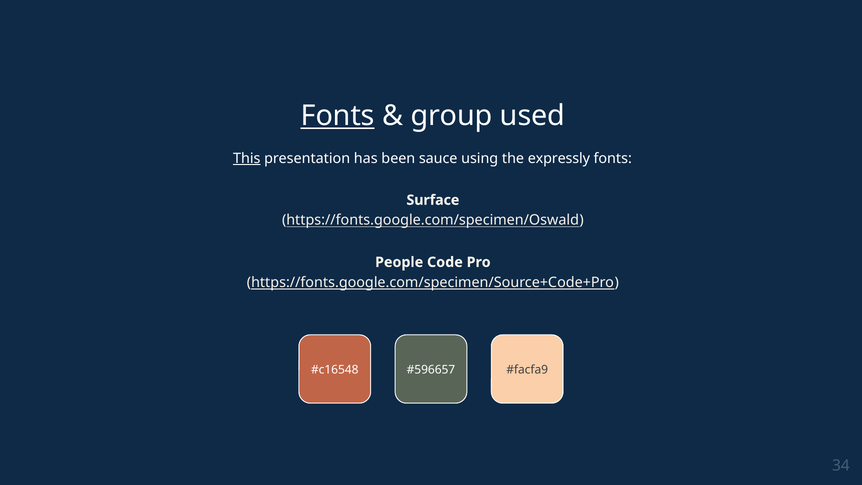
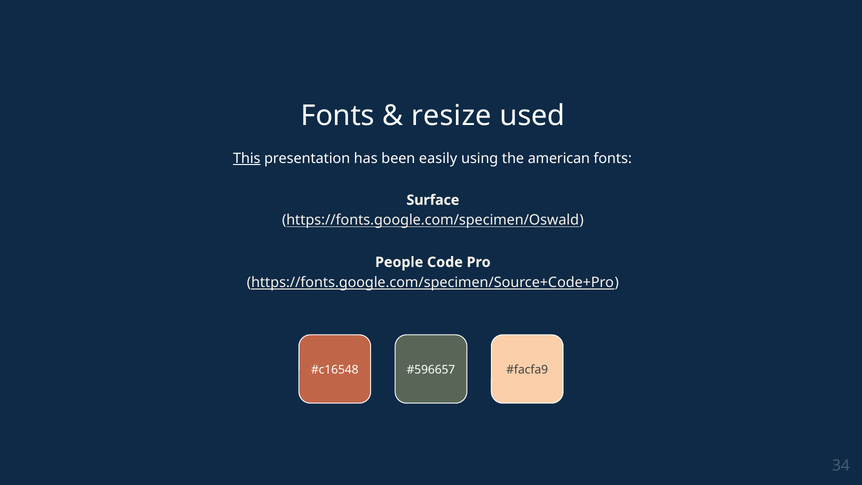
Fonts at (338, 116) underline: present -> none
group: group -> resize
sauce: sauce -> easily
expressly: expressly -> american
